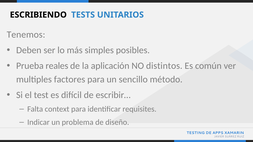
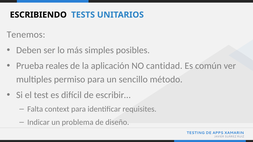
distintos: distintos -> cantidad
factores: factores -> permiso
